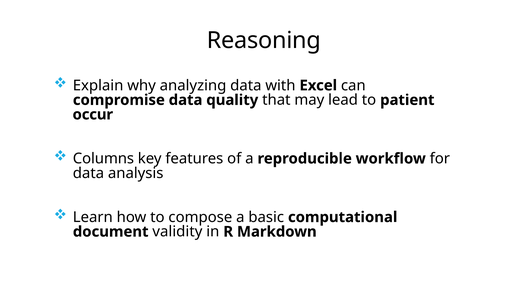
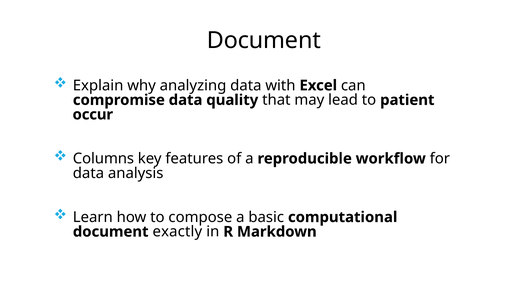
Reasoning at (264, 40): Reasoning -> Document
validity: validity -> exactly
